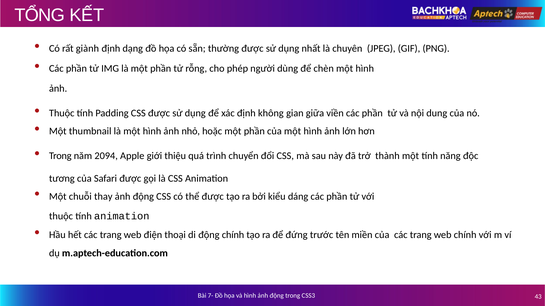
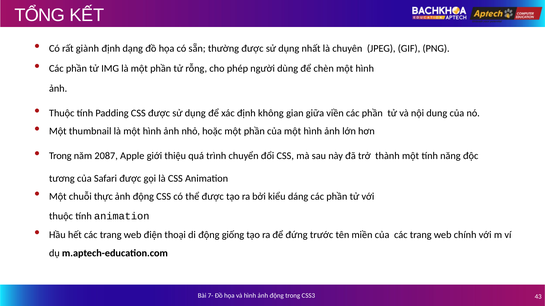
2094: 2094 -> 2087
thay: thay -> thực
động chính: chính -> giống
